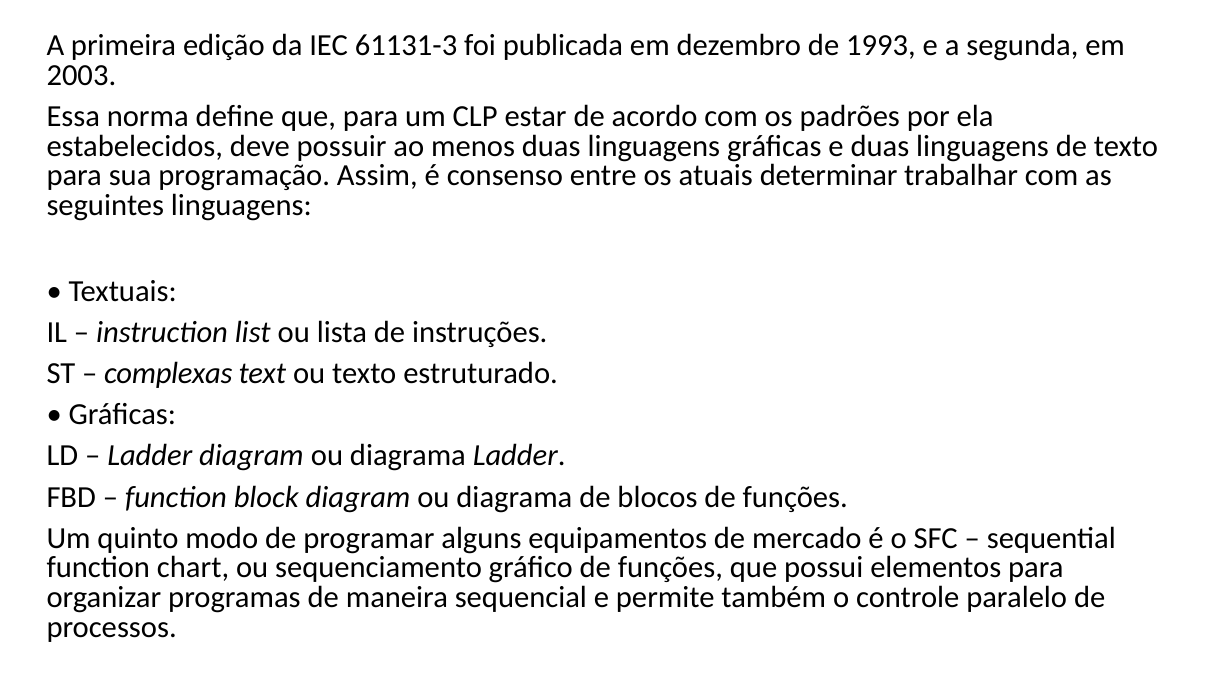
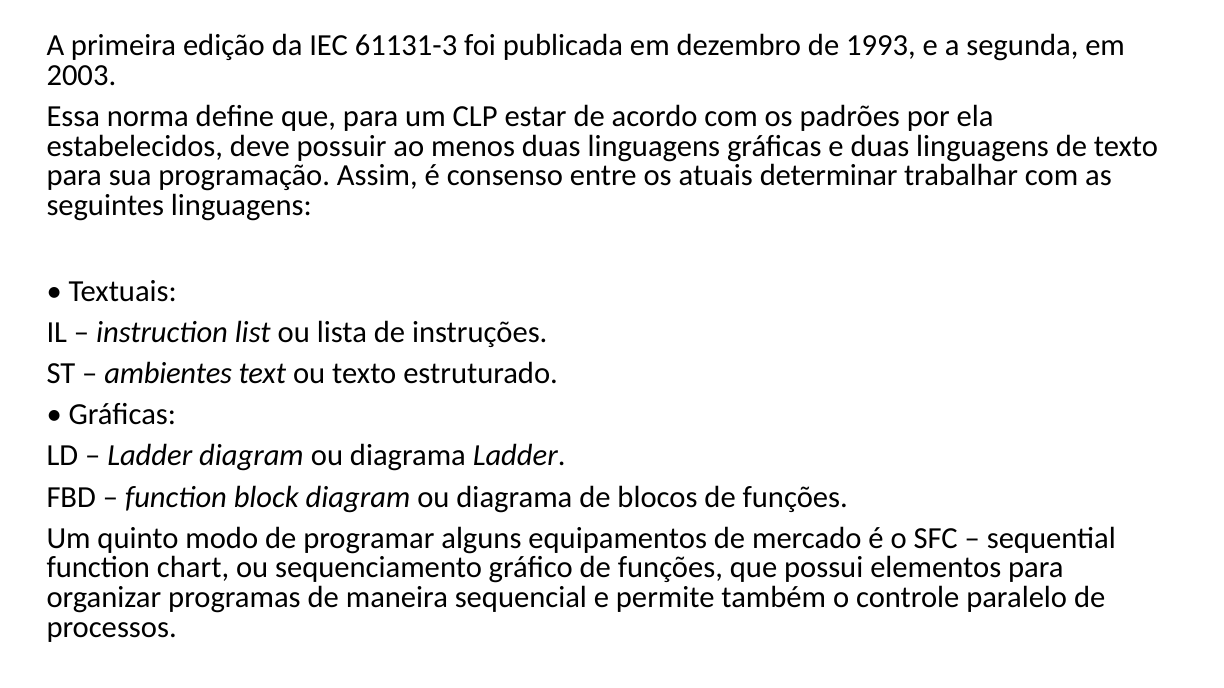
complexas: complexas -> ambientes
